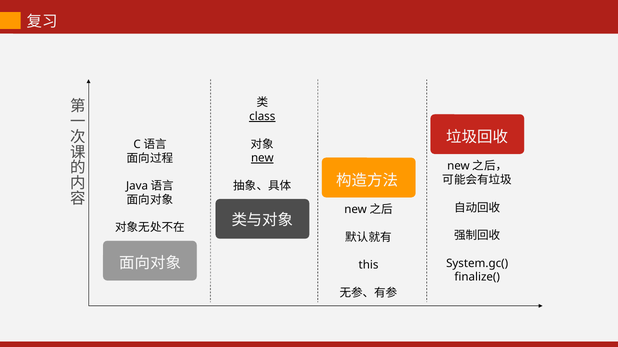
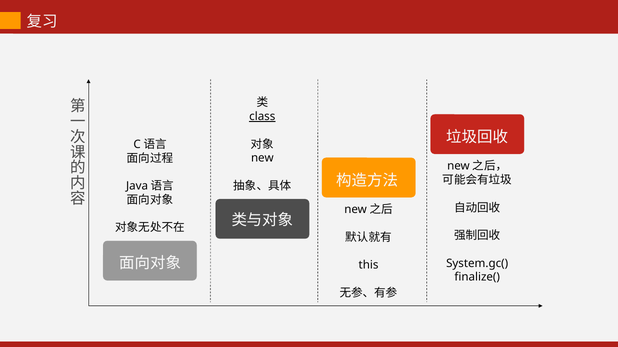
new underline: present -> none
